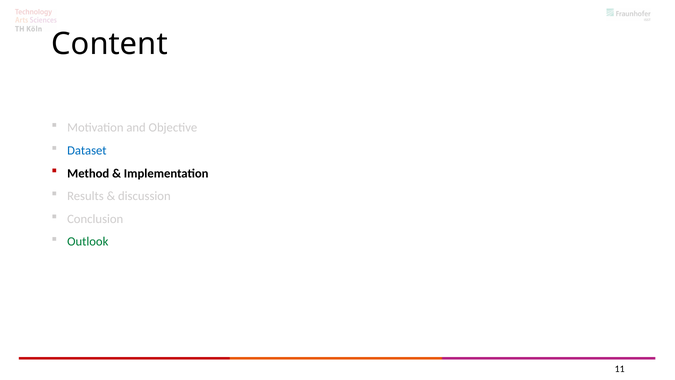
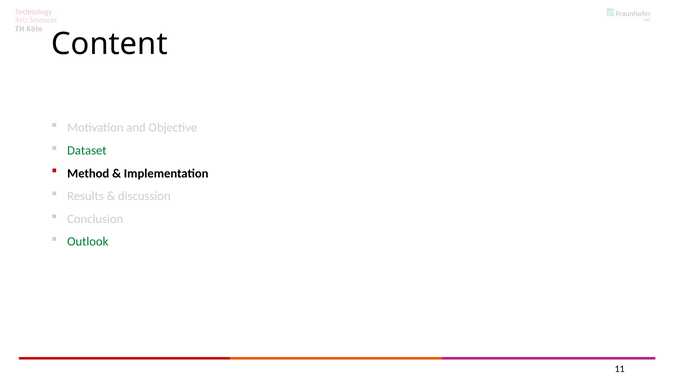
Dataset colour: blue -> green
